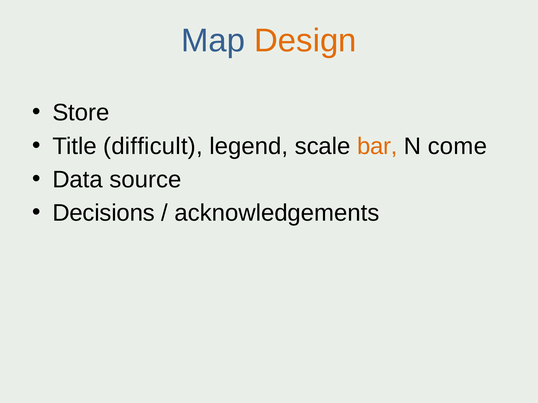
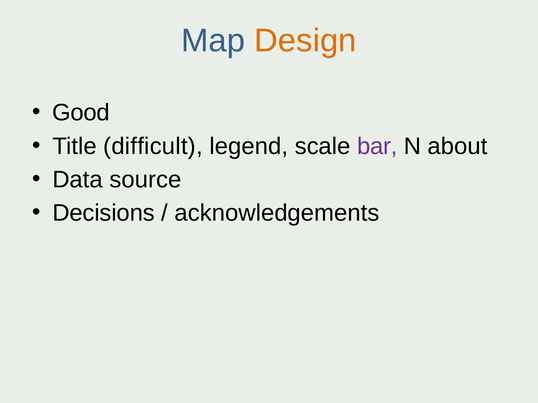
Store: Store -> Good
bar colour: orange -> purple
come: come -> about
